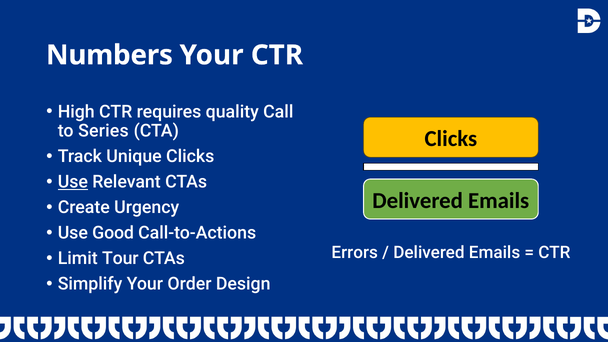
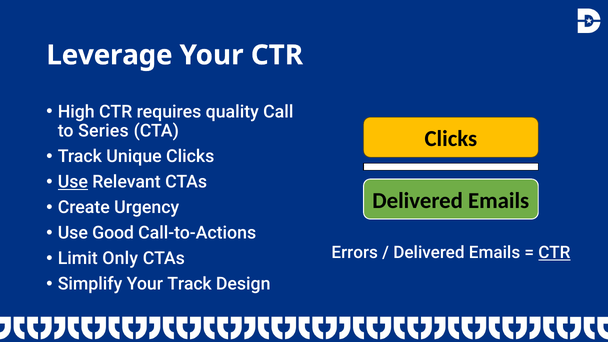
Numbers: Numbers -> Leverage
CTR at (554, 253) underline: none -> present
Tour: Tour -> Only
Your Order: Order -> Track
